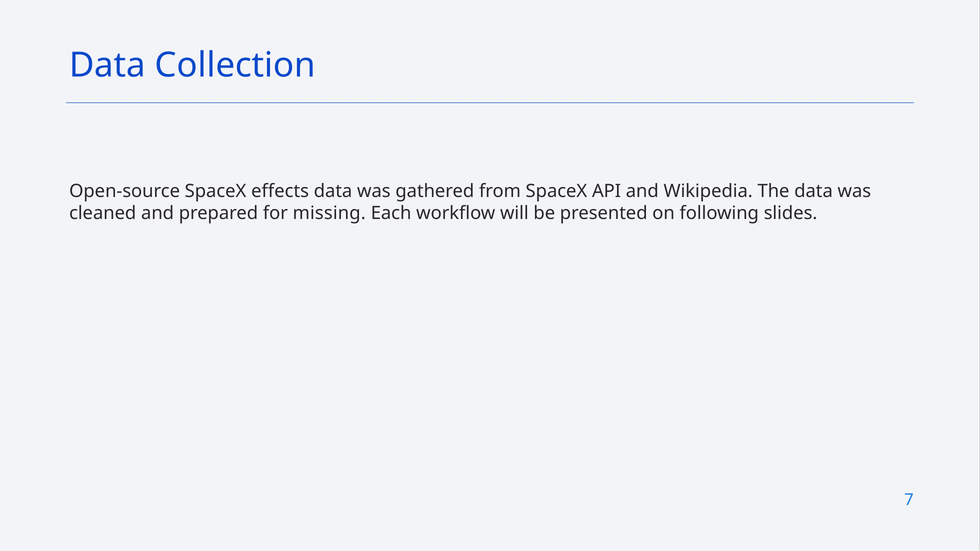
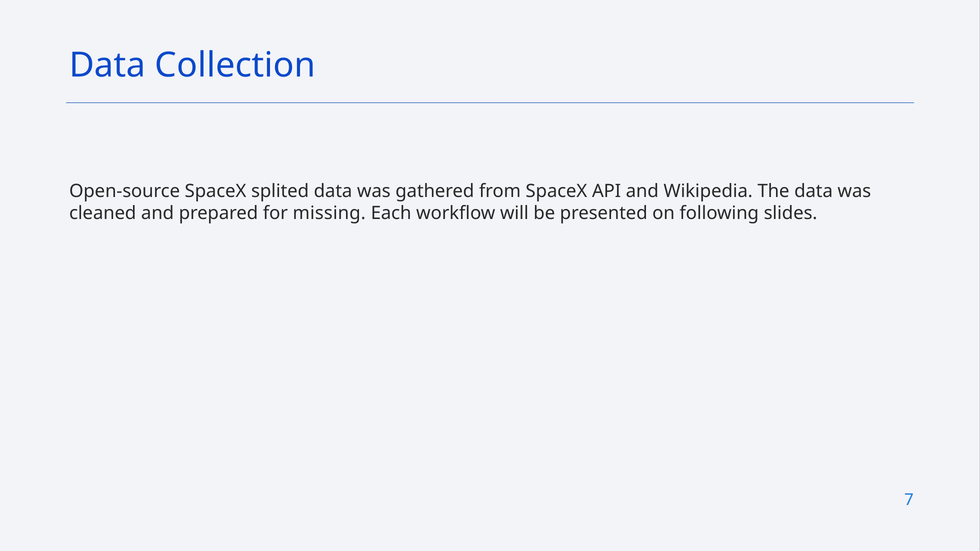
effects: effects -> splited
